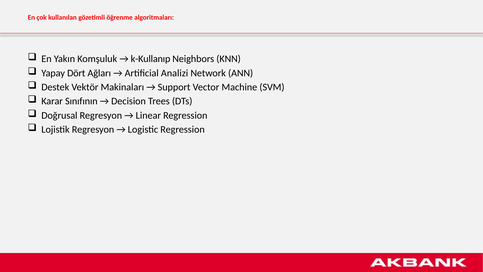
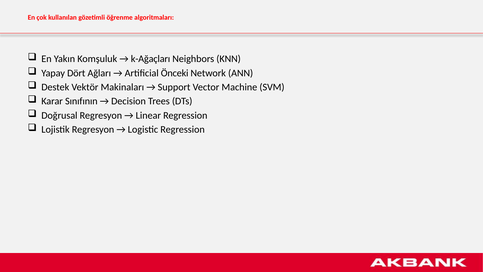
k-Kullanıp: k-Kullanıp -> k-Ağaçları
Analizi: Analizi -> Önceki
